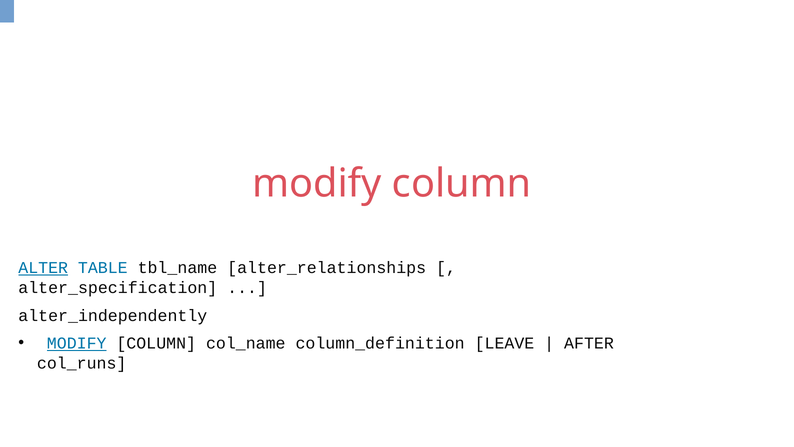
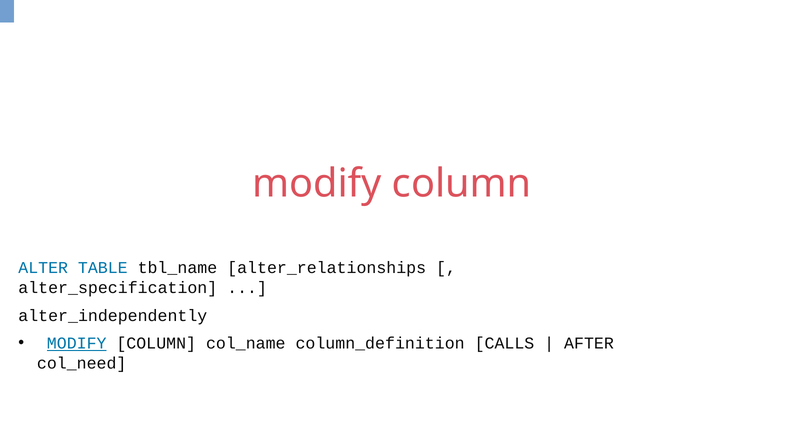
ALTER underline: present -> none
LEAVE: LEAVE -> CALLS
col_runs: col_runs -> col_need
